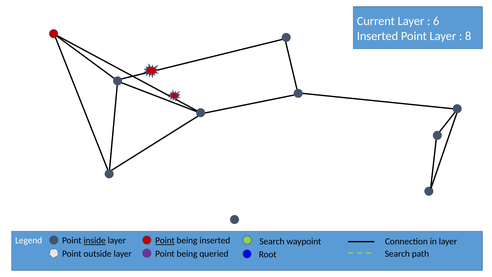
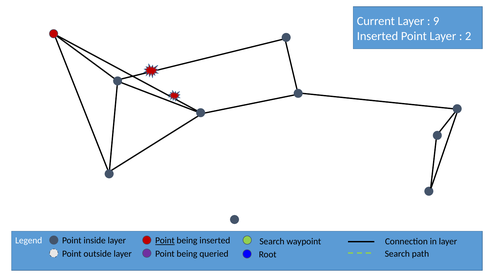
6: 6 -> 9
8: 8 -> 2
inside underline: present -> none
